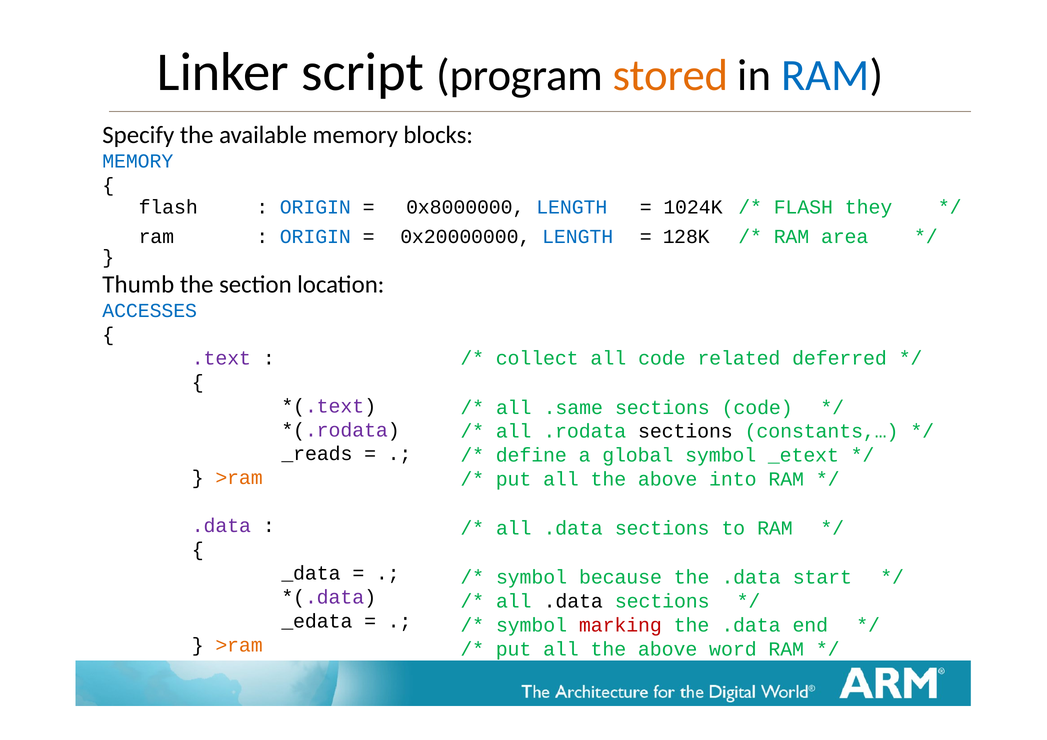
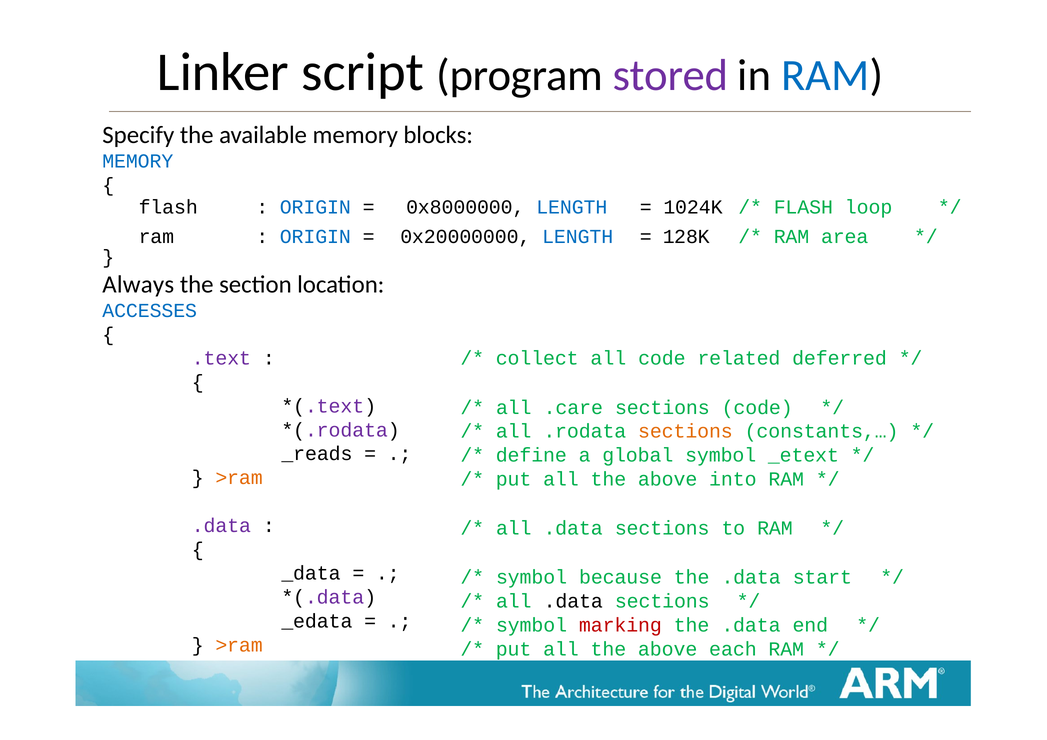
stored colour: orange -> purple
they: they -> loop
Thumb: Thumb -> Always
.same: .same -> .care
sections at (685, 431) colour: black -> orange
word: word -> each
